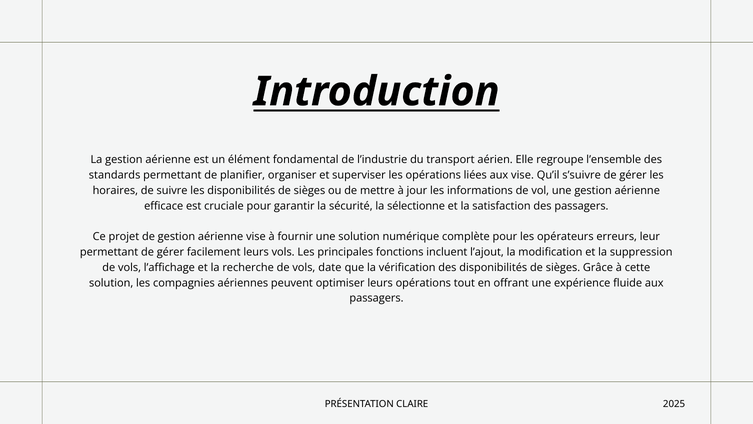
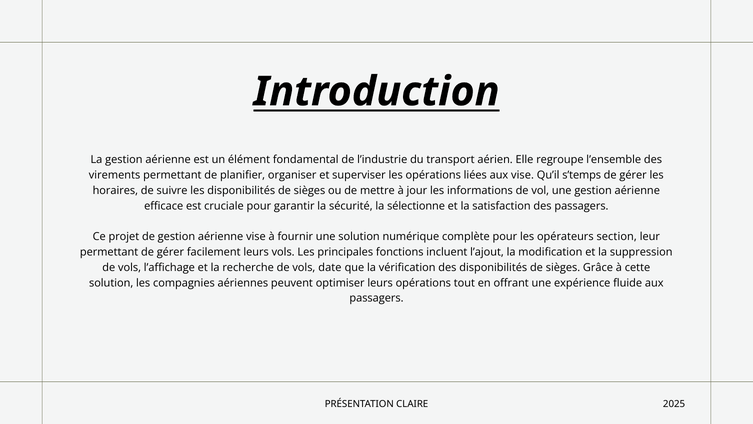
standards: standards -> virements
s’suivre: s’suivre -> s’temps
erreurs: erreurs -> section
